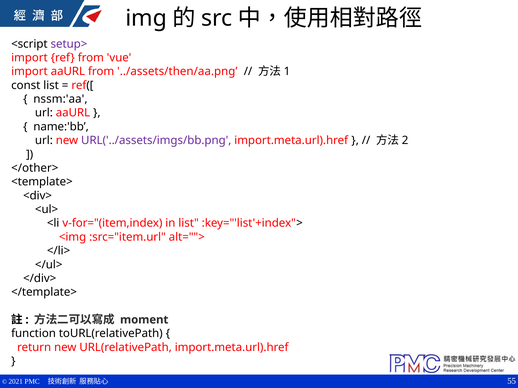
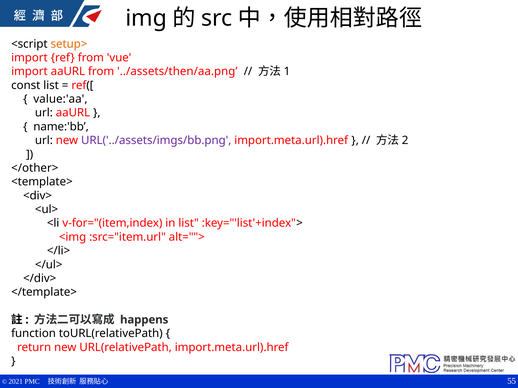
setup> colour: purple -> orange
nssm:'aa: nssm:'aa -> value:'aa
moment: moment -> happens
